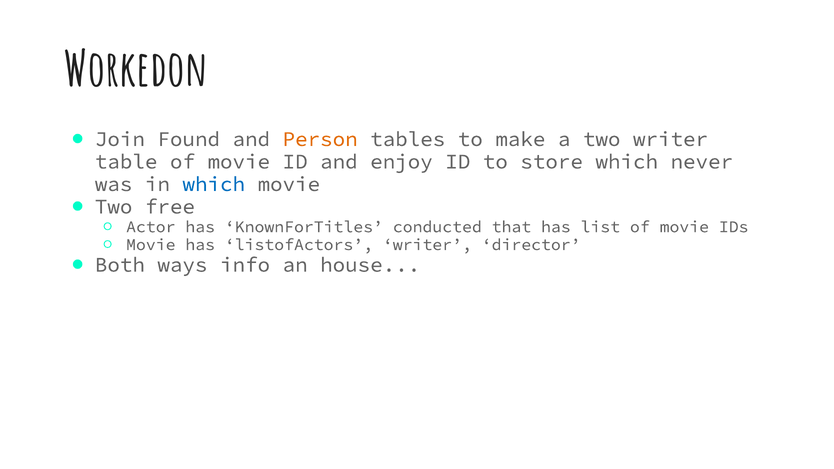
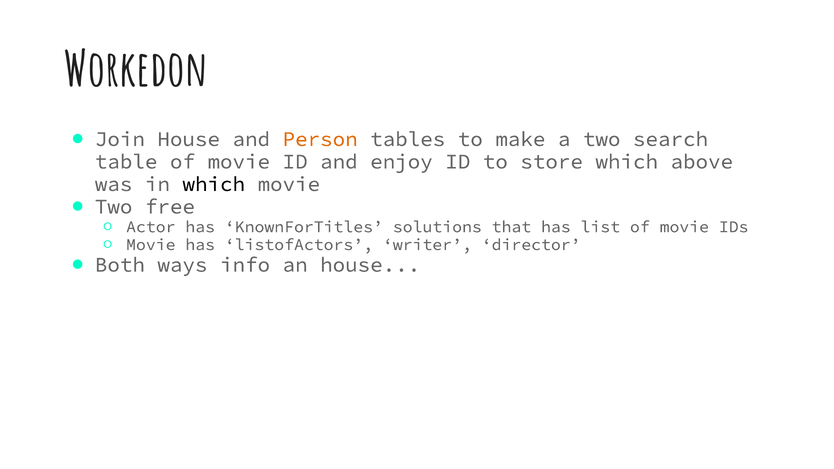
Join Found: Found -> House
two writer: writer -> search
never: never -> above
which at (214, 184) colour: blue -> black
conducted: conducted -> solutions
